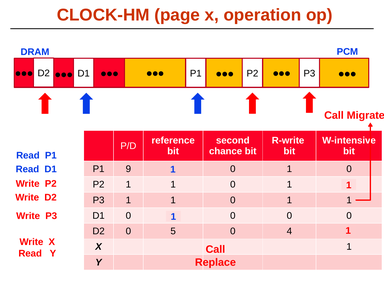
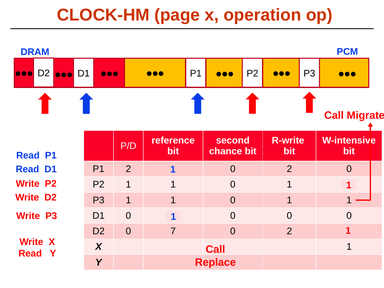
P1 9: 9 -> 2
1 at (289, 169): 1 -> 2
5: 5 -> 7
4 at (289, 231): 4 -> 2
